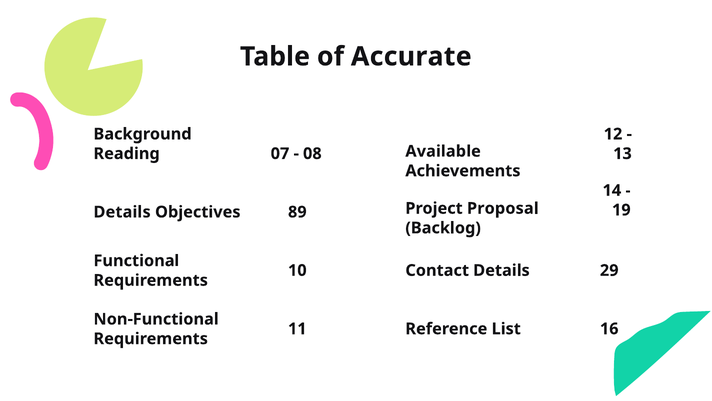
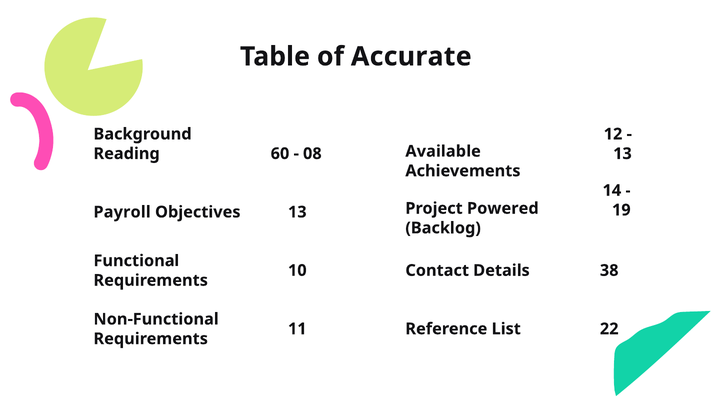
07: 07 -> 60
Proposal: Proposal -> Powered
Details at (122, 212): Details -> Payroll
Objectives 89: 89 -> 13
29: 29 -> 38
16: 16 -> 22
